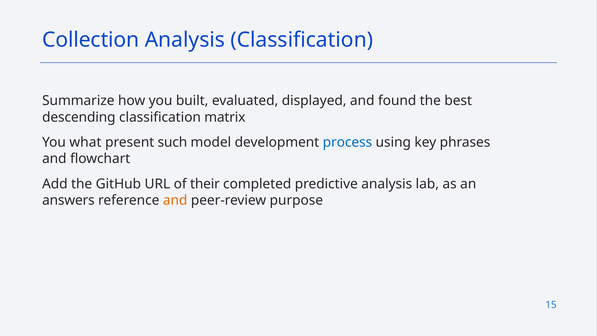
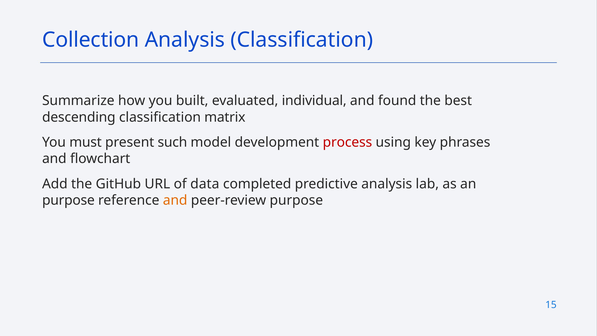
displayed: displayed -> individual
what: what -> must
process colour: blue -> red
their: their -> data
answers at (68, 200): answers -> purpose
